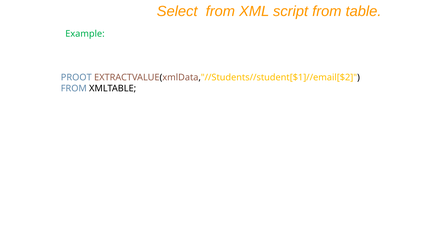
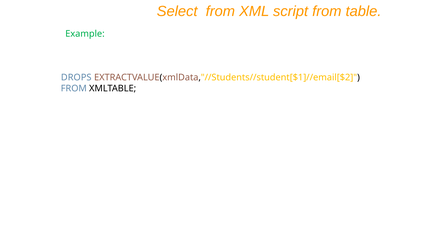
PROOT: PROOT -> DROPS
